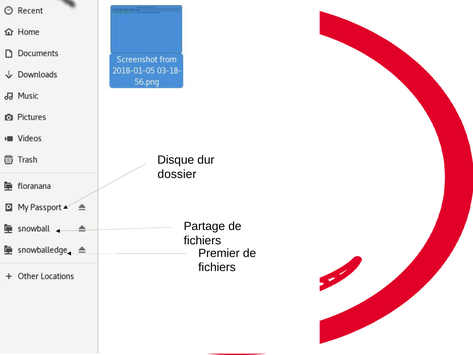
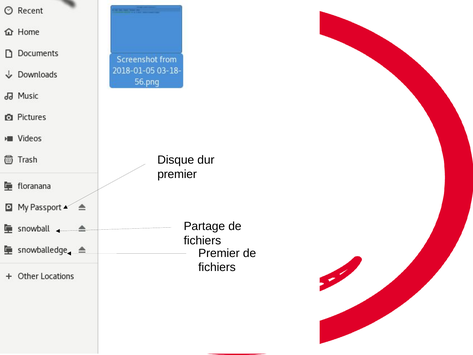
dossier at (177, 174): dossier -> premier
